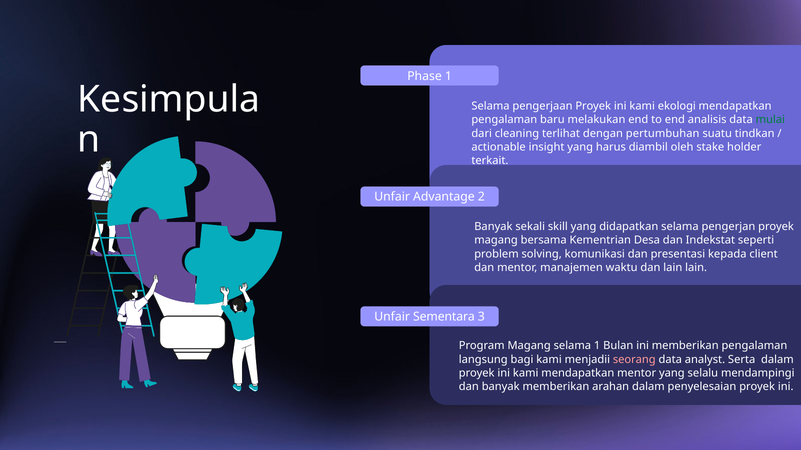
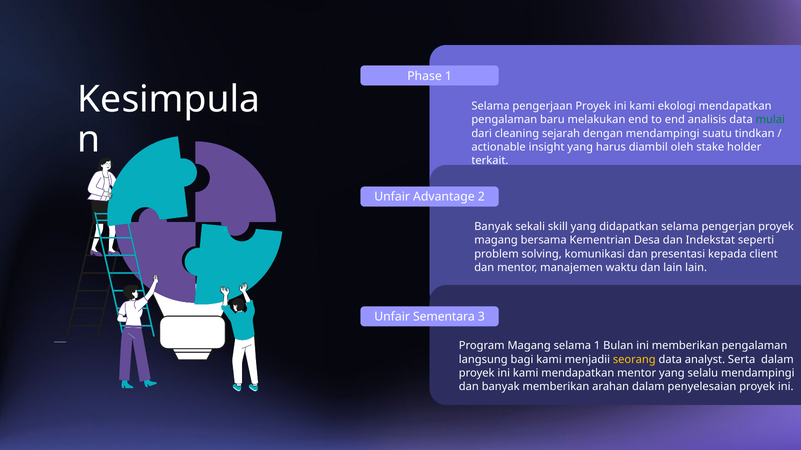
terlihat: terlihat -> sejarah
dengan pertumbuhan: pertumbuhan -> mendampingi
seorang colour: pink -> yellow
